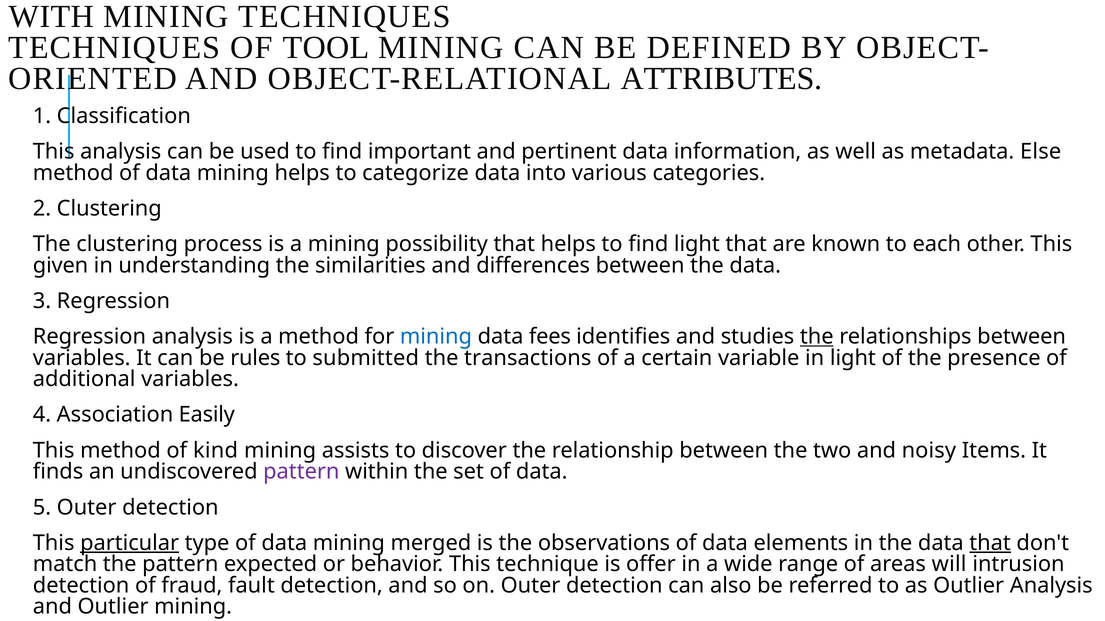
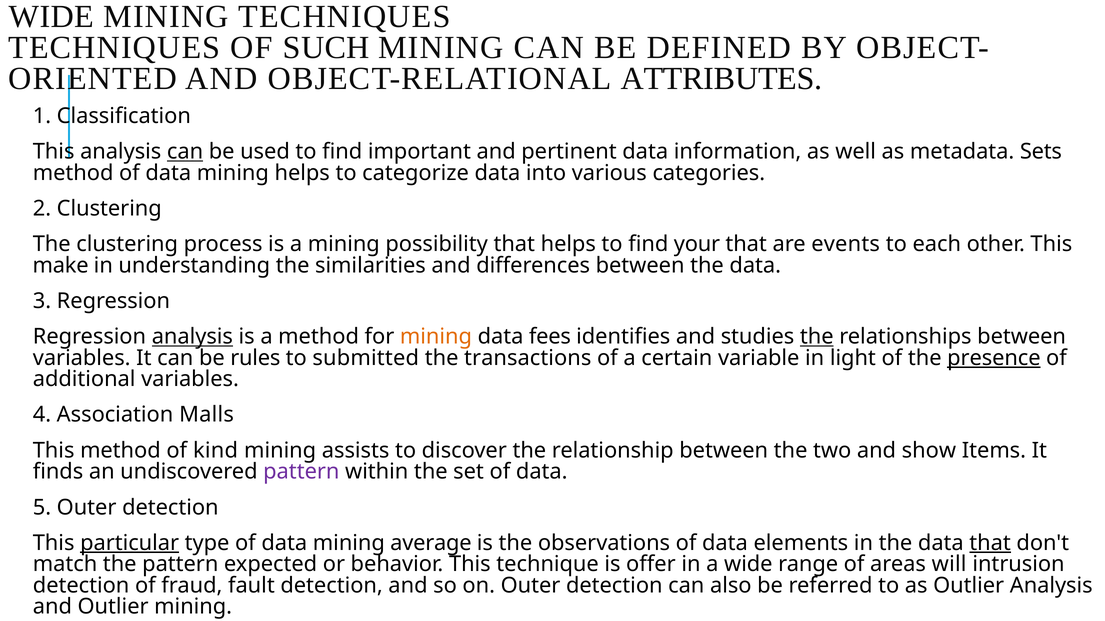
WITH at (51, 17): WITH -> WIDE
TOOL: TOOL -> SUCH
can at (185, 152) underline: none -> present
Else: Else -> Sets
find light: light -> your
known: known -> events
given: given -> make
analysis at (192, 337) underline: none -> present
mining at (436, 337) colour: blue -> orange
presence underline: none -> present
Easily: Easily -> Malls
noisy: noisy -> show
merged: merged -> average
